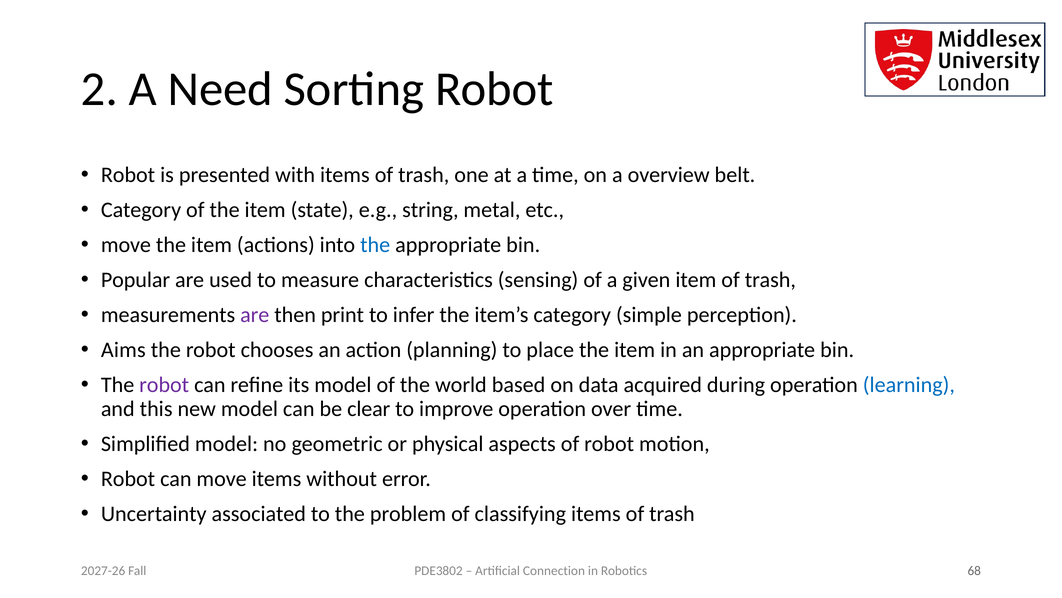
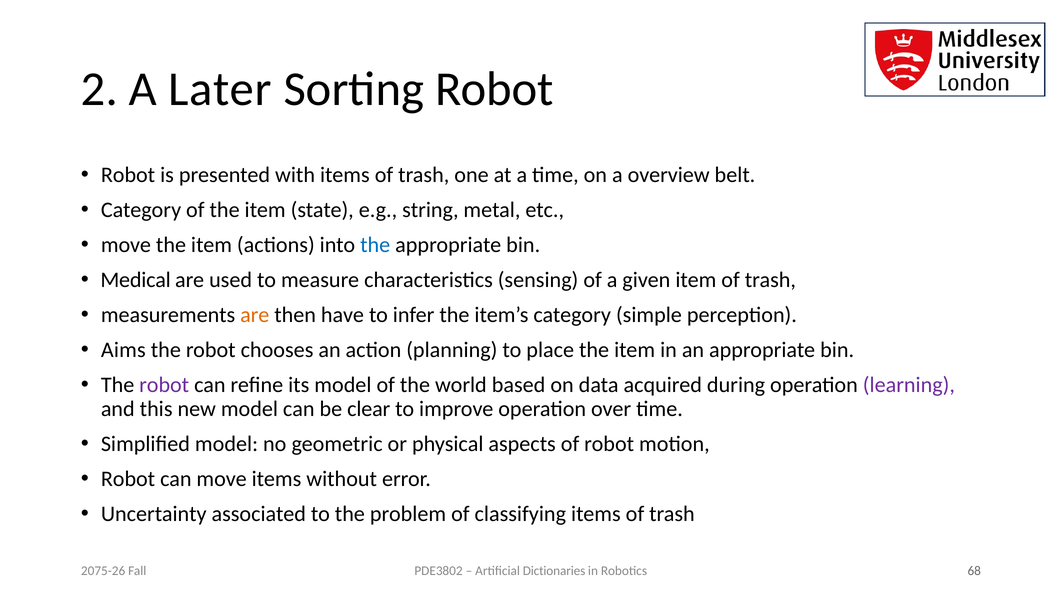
Need: Need -> Later
Popular: Popular -> Medical
are at (255, 315) colour: purple -> orange
print: print -> have
learning colour: blue -> purple
Connection: Connection -> Dictionaries
2027-26: 2027-26 -> 2075-26
